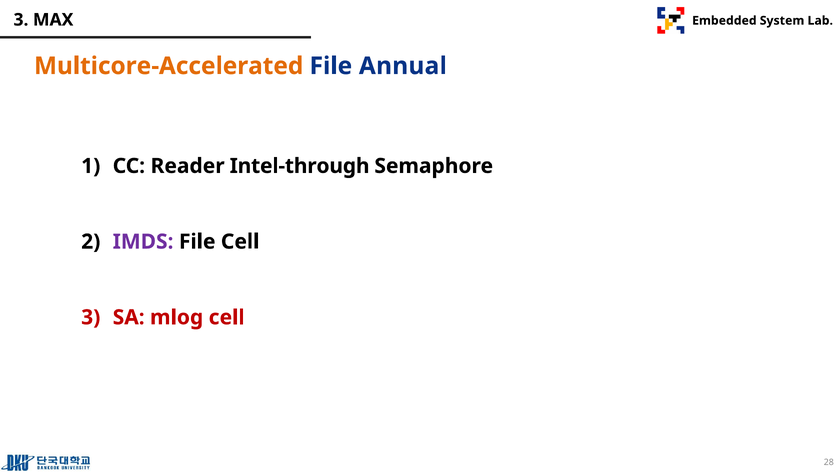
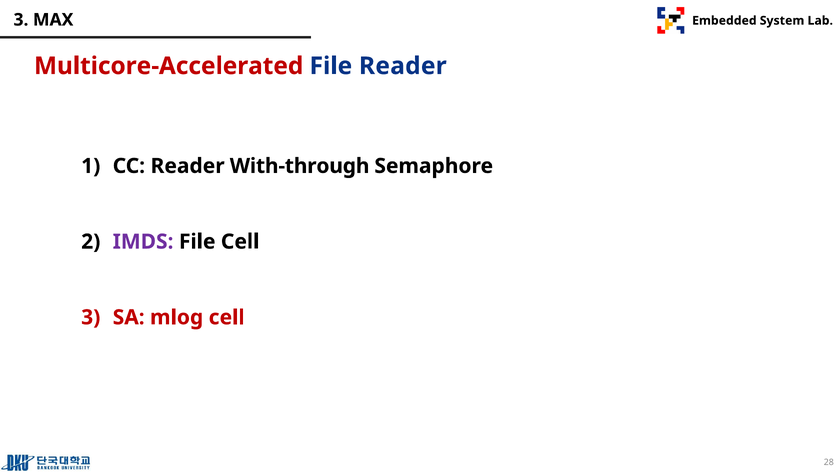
Multicore-Accelerated colour: orange -> red
File Annual: Annual -> Reader
Intel-through: Intel-through -> With-through
